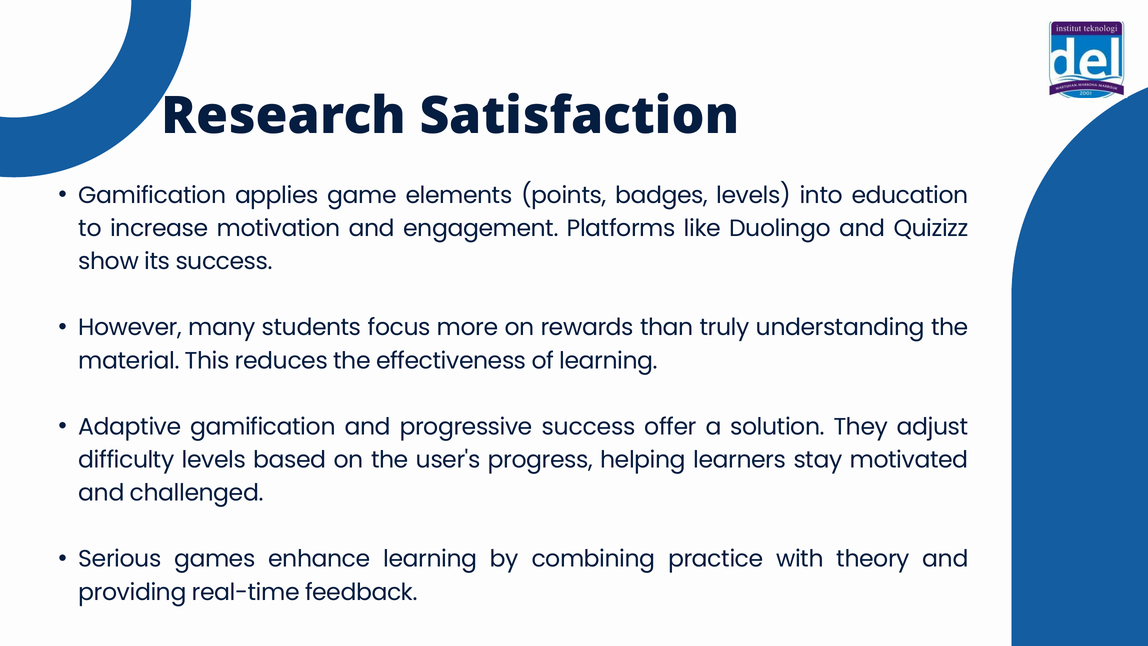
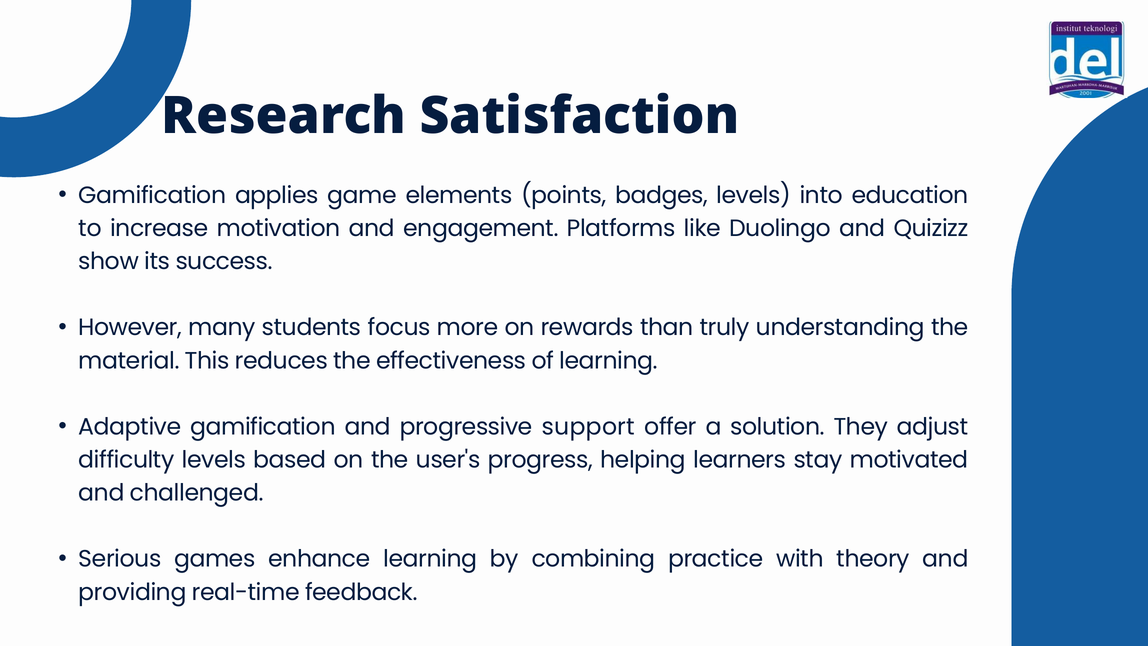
progressive success: success -> support
